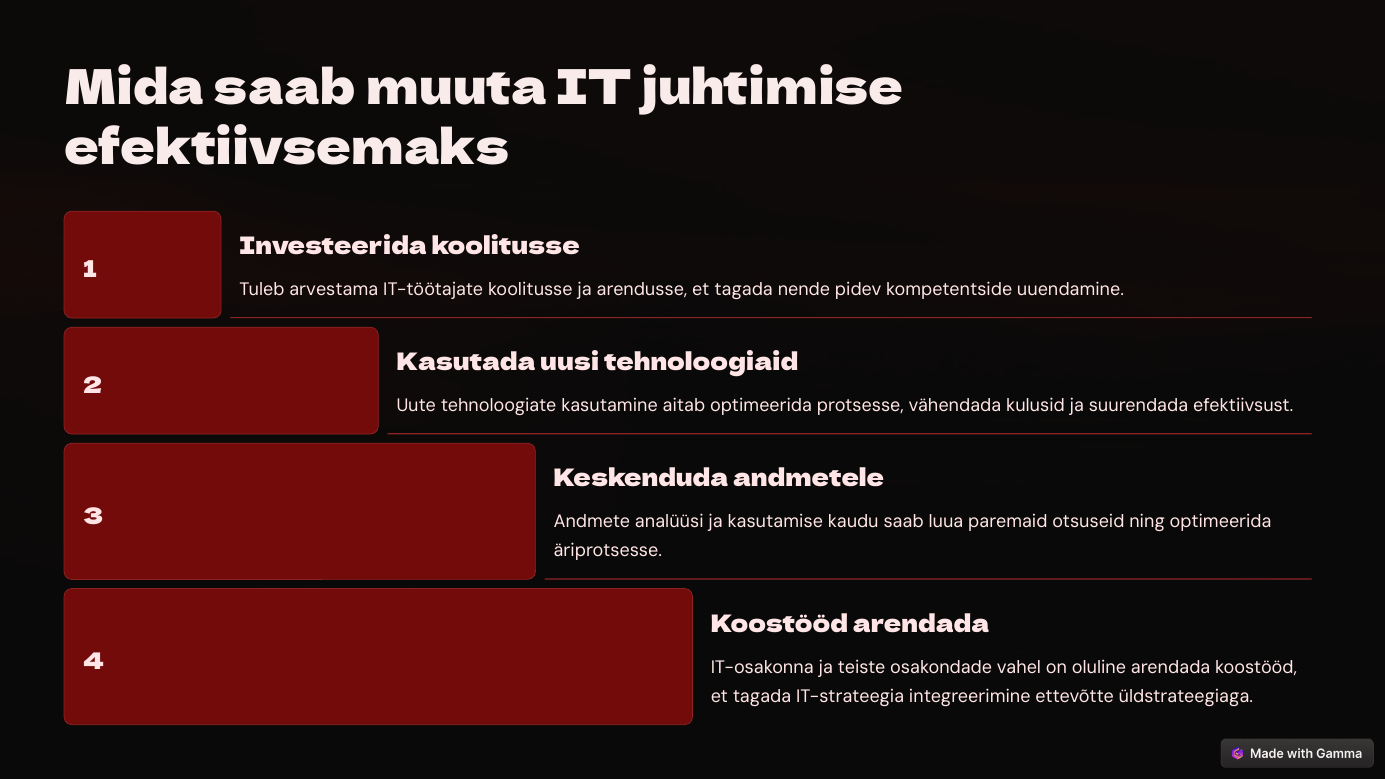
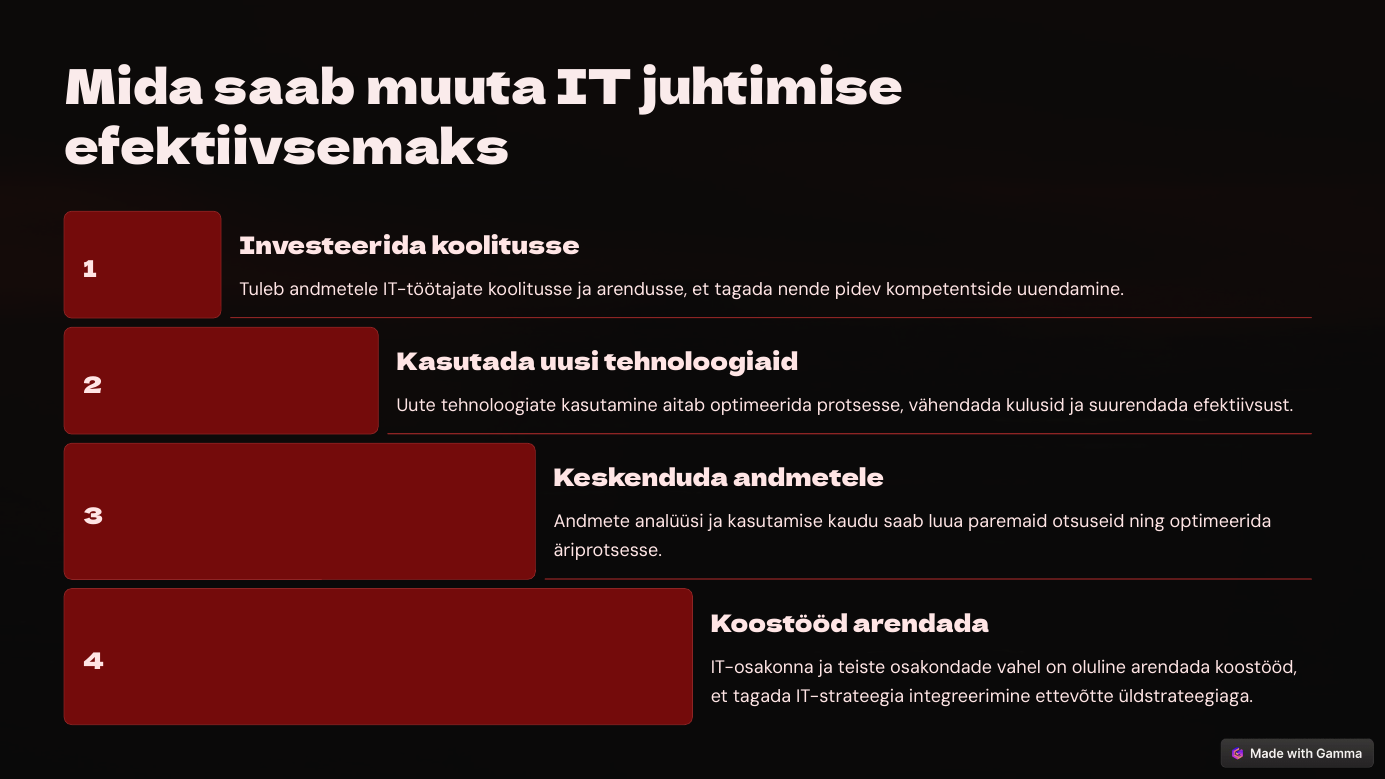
Tuleb arvestama: arvestama -> andmetele
